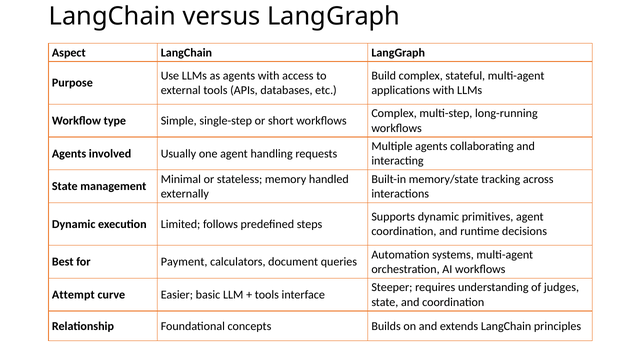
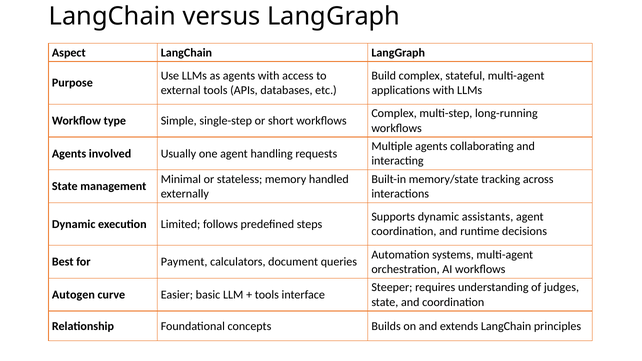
primitives: primitives -> assistants
Attempt: Attempt -> Autogen
